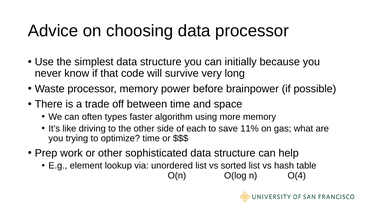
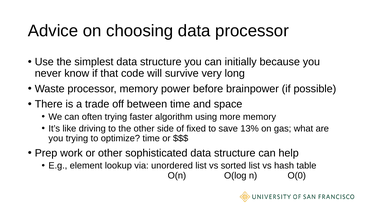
often types: types -> trying
each: each -> fixed
11%: 11% -> 13%
O(4: O(4 -> O(0
